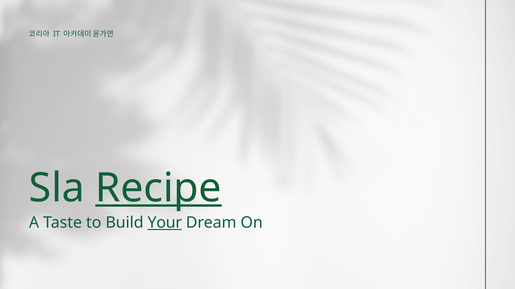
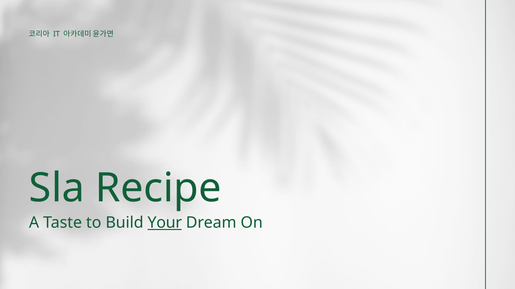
Recipe underline: present -> none
